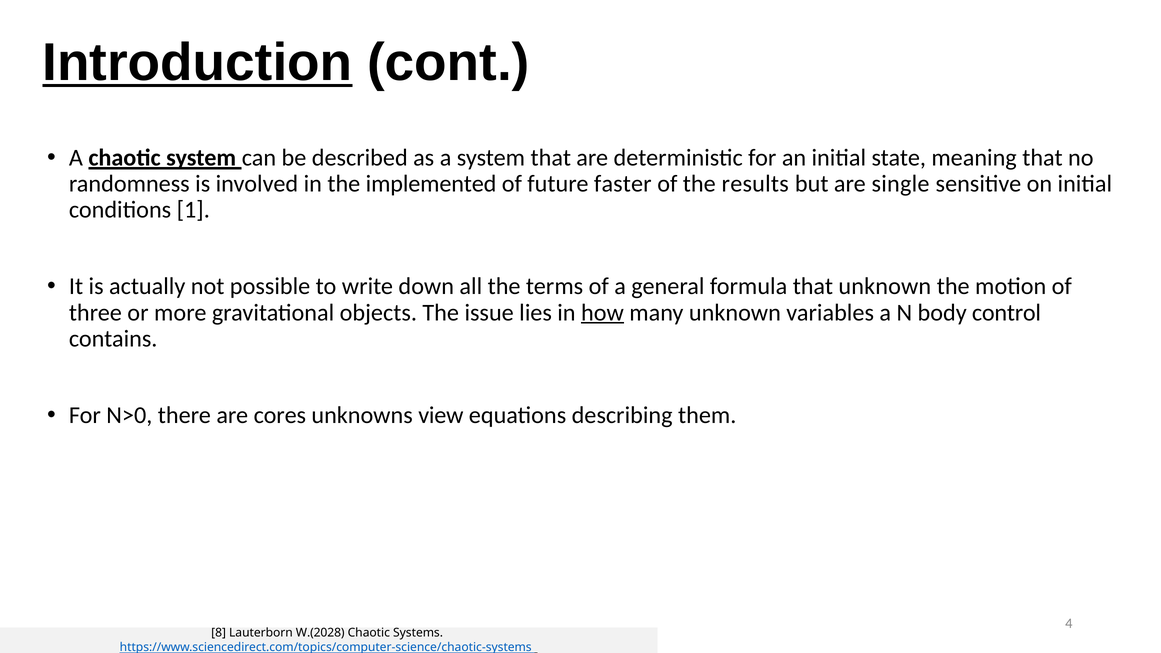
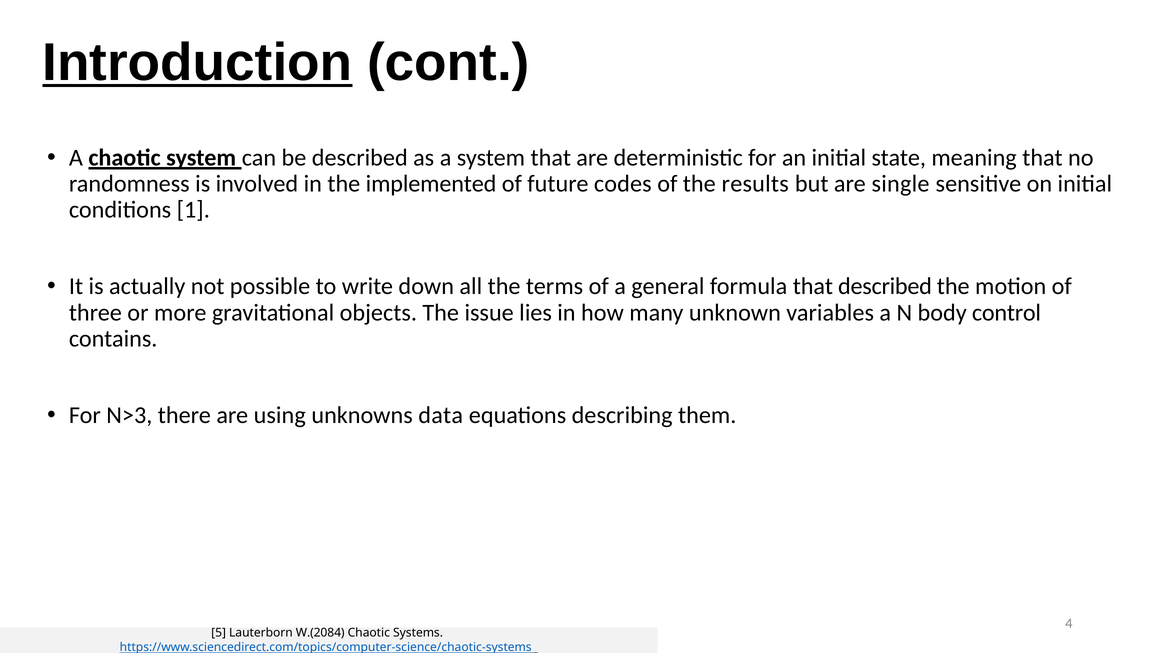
faster: faster -> codes
that unknown: unknown -> described
how underline: present -> none
N>0: N>0 -> N>3
cores: cores -> using
view: view -> data
8: 8 -> 5
W.(2028: W.(2028 -> W.(2084
